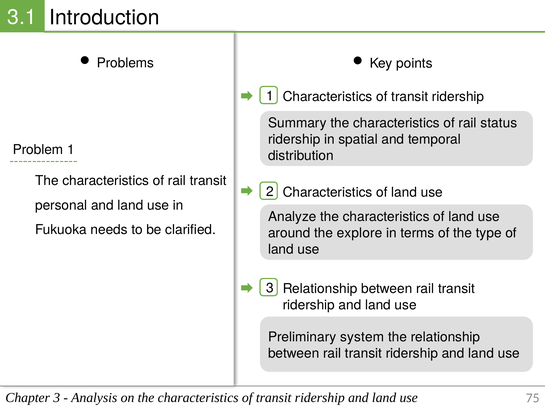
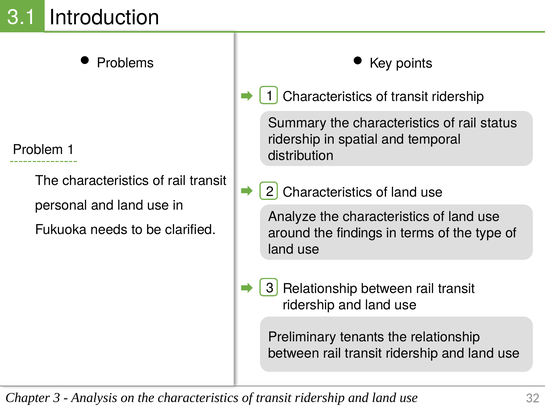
explore: explore -> findings
system: system -> tenants
75: 75 -> 32
